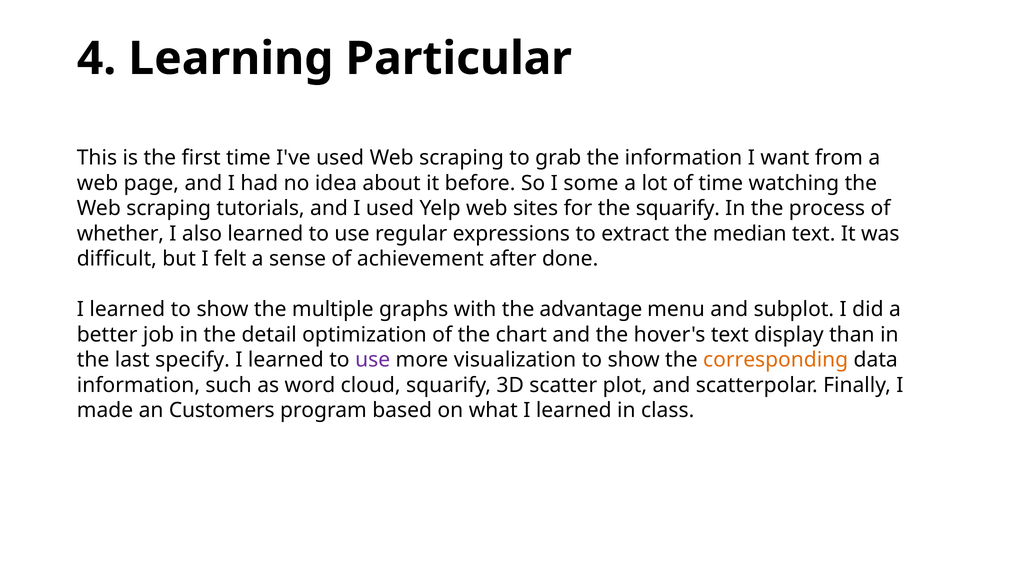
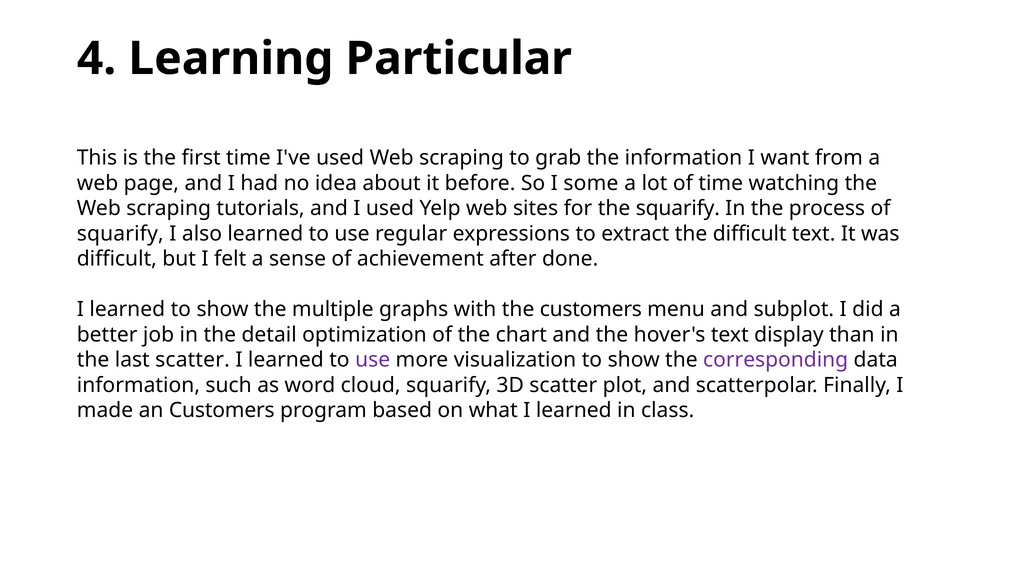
whether at (120, 234): whether -> squarify
the median: median -> difficult
the advantage: advantage -> customers
last specify: specify -> scatter
corresponding colour: orange -> purple
